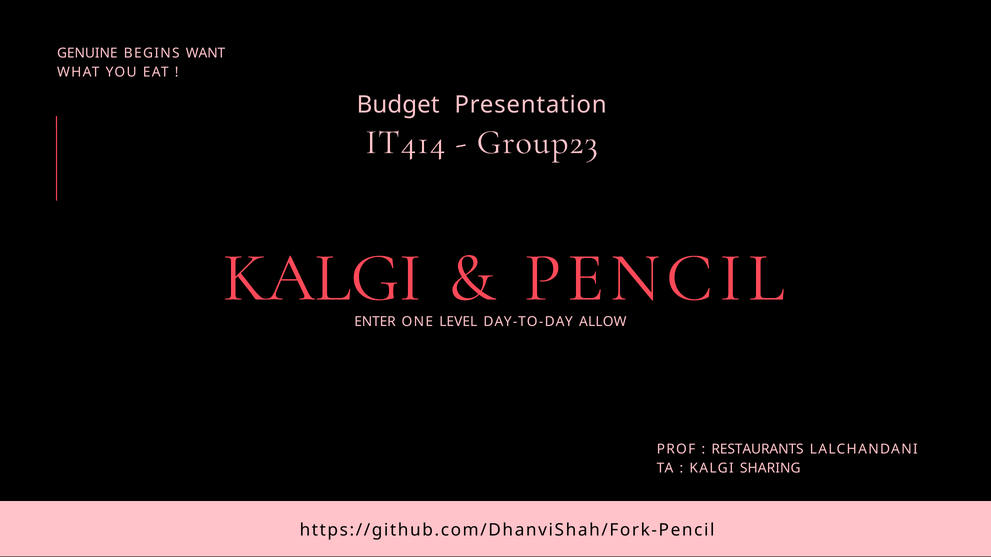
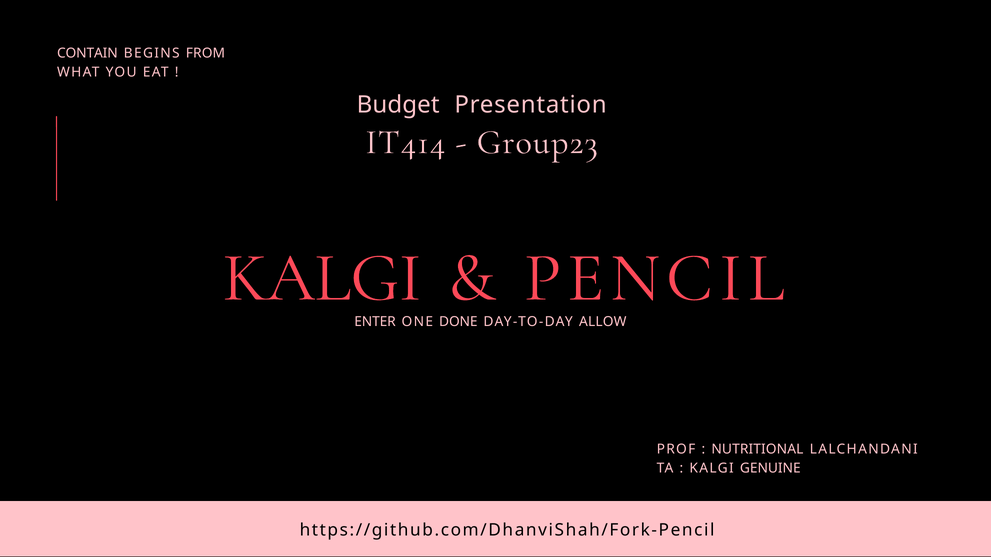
GENUINE: GENUINE -> CONTAIN
WANT: WANT -> FROM
LEVEL: LEVEL -> DONE
RESTAURANTS: RESTAURANTS -> NUTRITIONAL
SHARING: SHARING -> GENUINE
